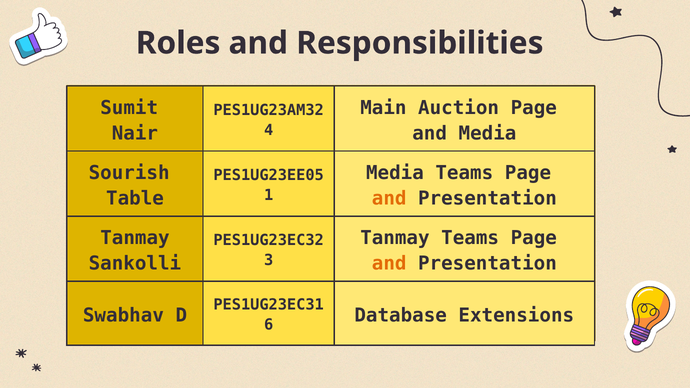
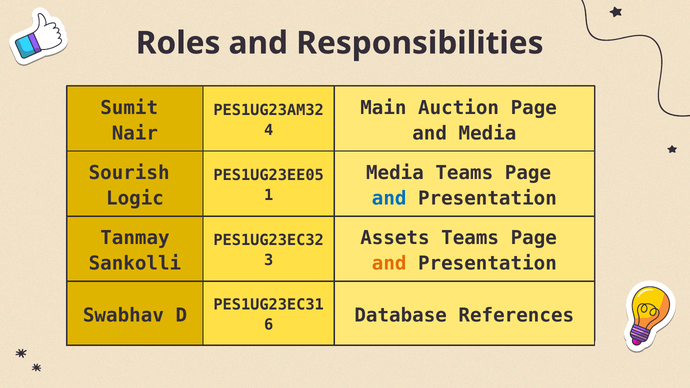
Table: Table -> Logic
and at (389, 199) colour: orange -> blue
Tanmay at (395, 238): Tanmay -> Assets
Extensions: Extensions -> References
